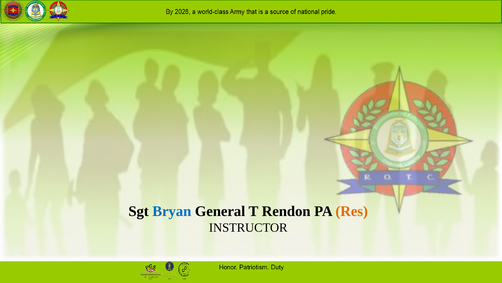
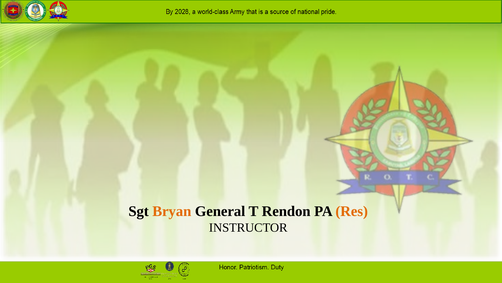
Bryan colour: blue -> orange
